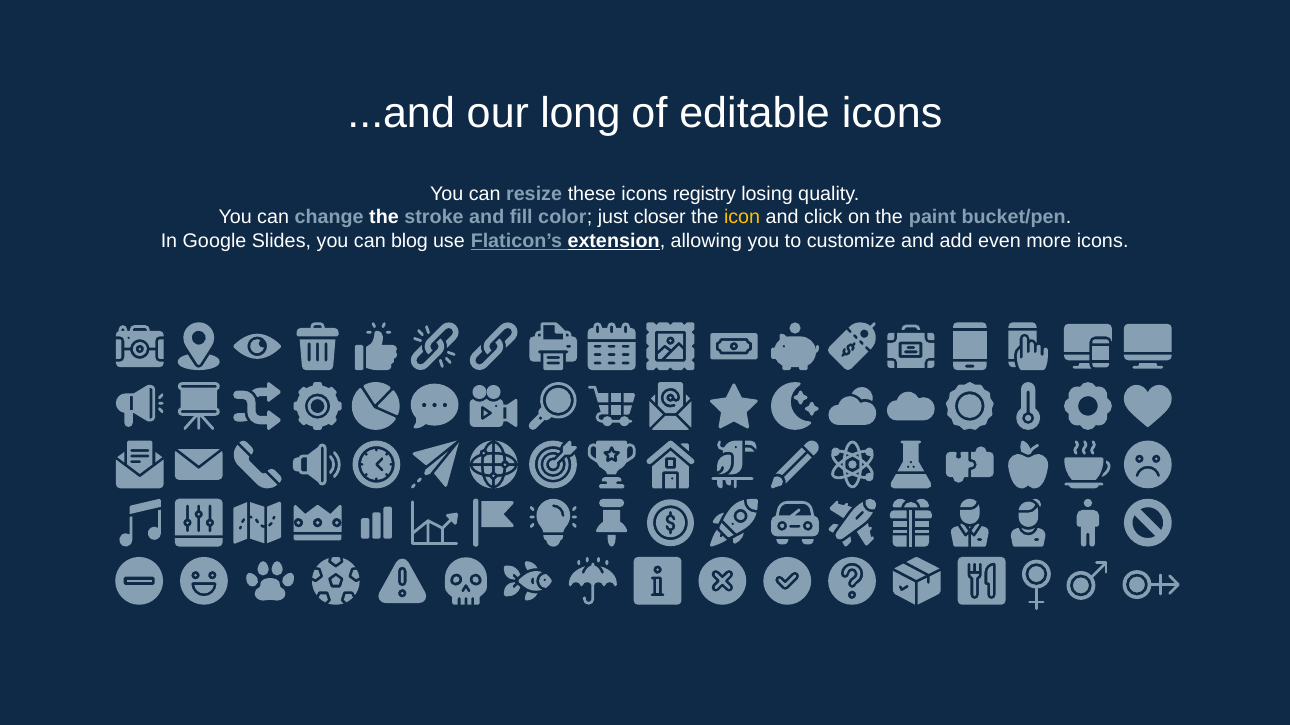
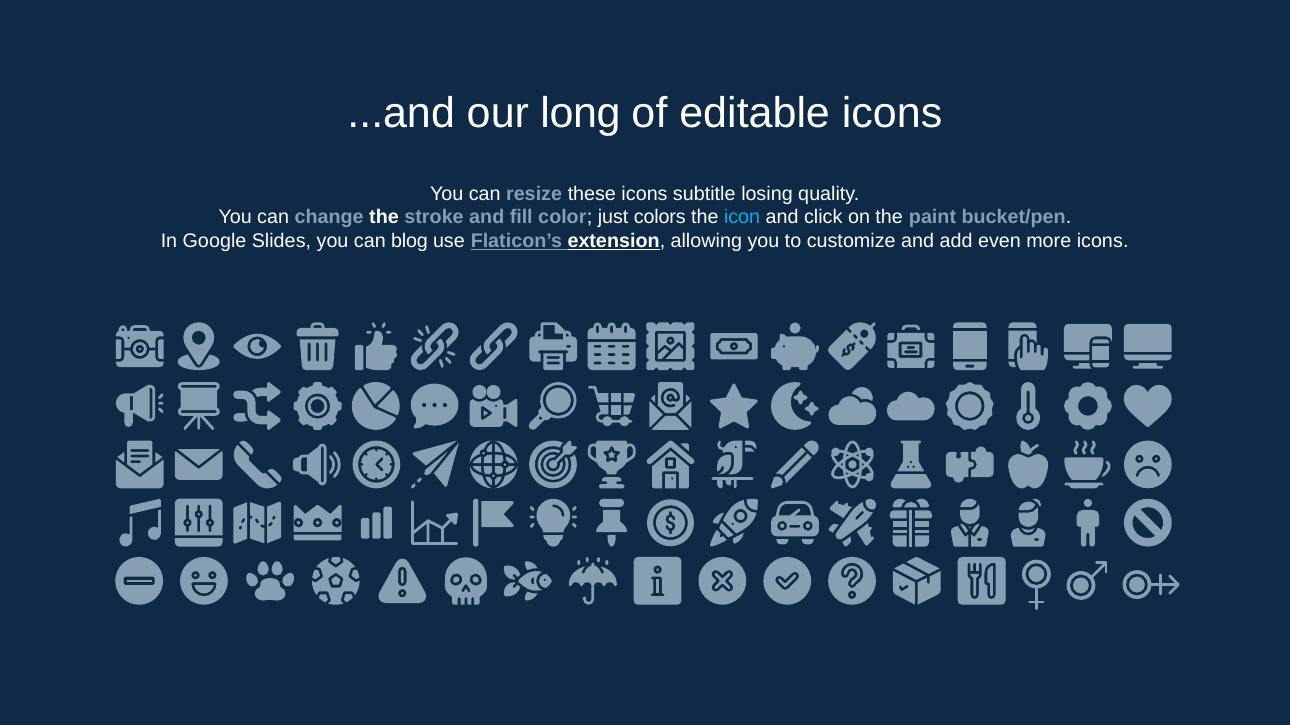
registry: registry -> subtitle
closer: closer -> colors
icon colour: yellow -> light blue
